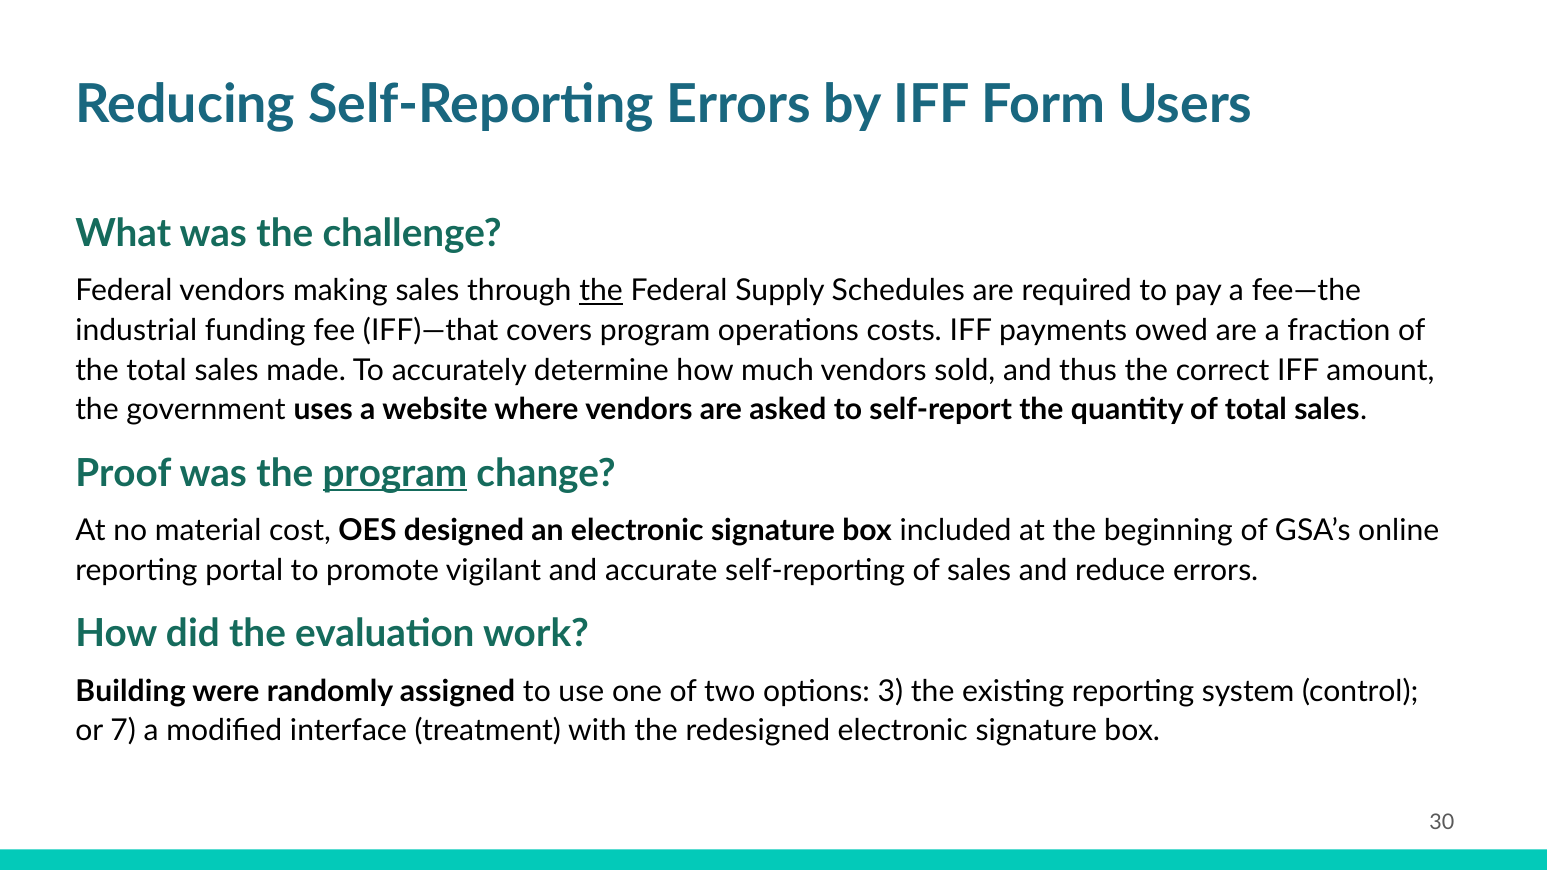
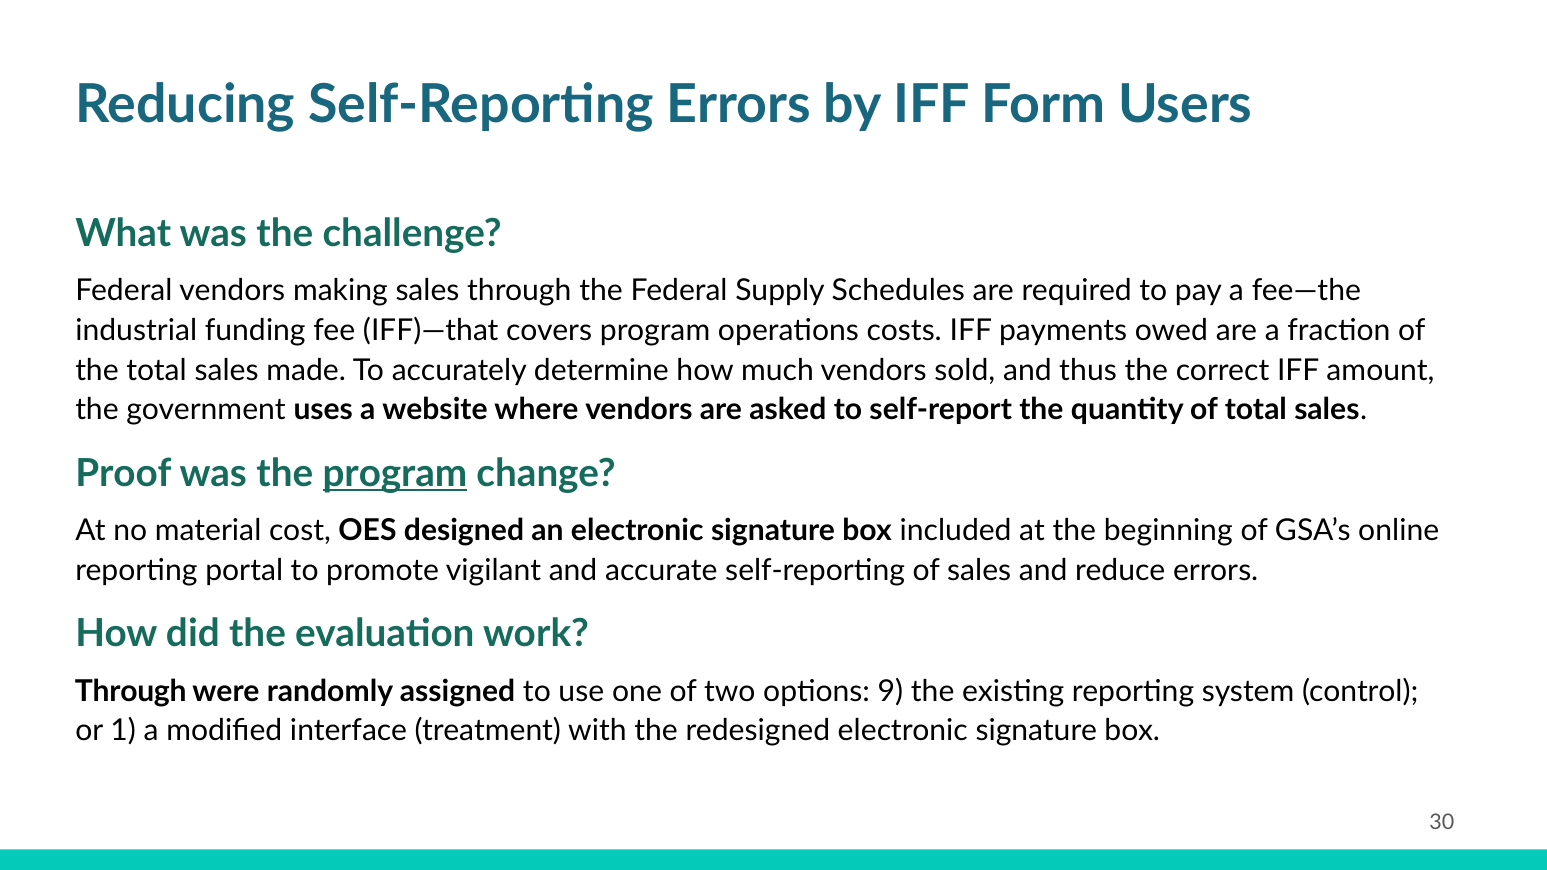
the at (601, 291) underline: present -> none
Building at (131, 691): Building -> Through
3: 3 -> 9
7: 7 -> 1
